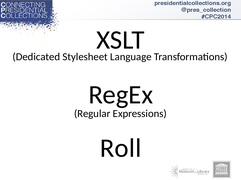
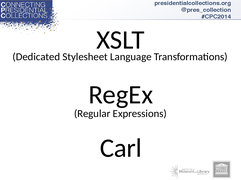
Roll: Roll -> Carl
